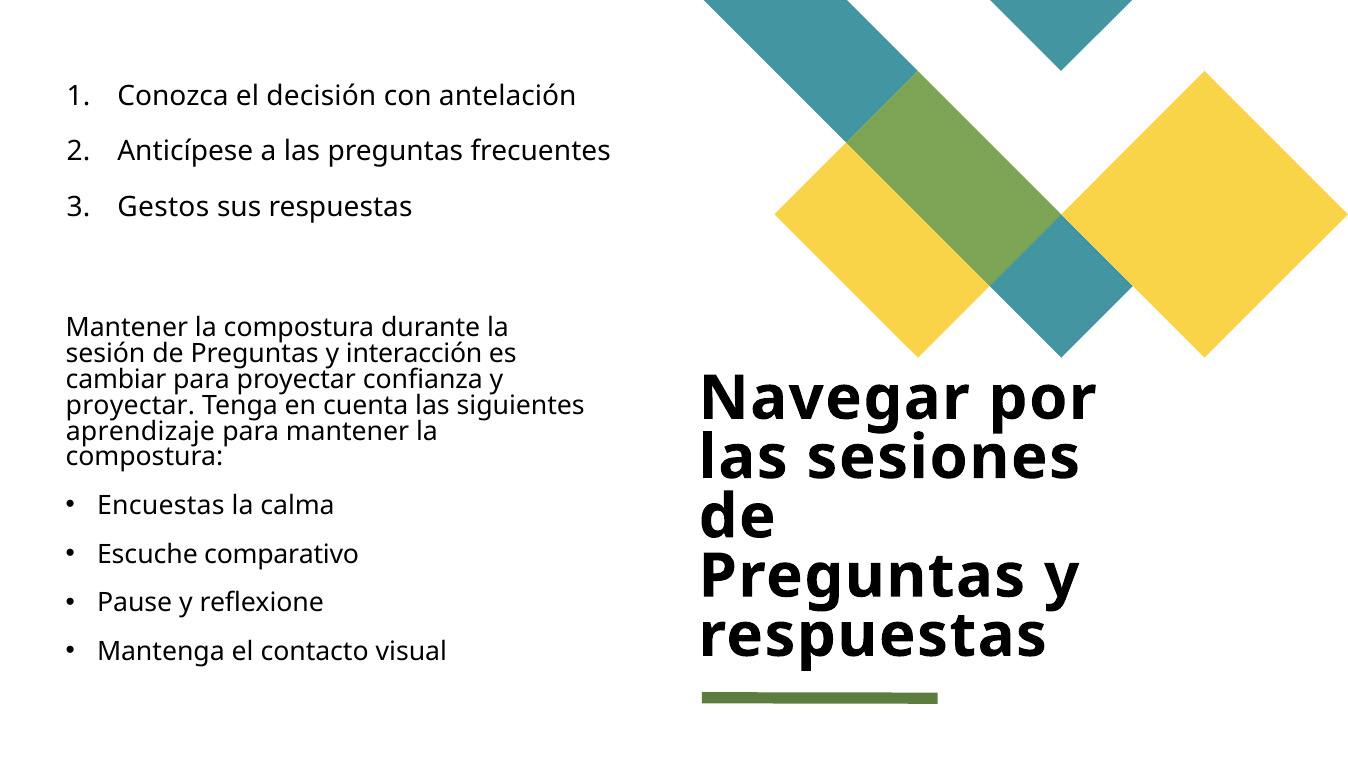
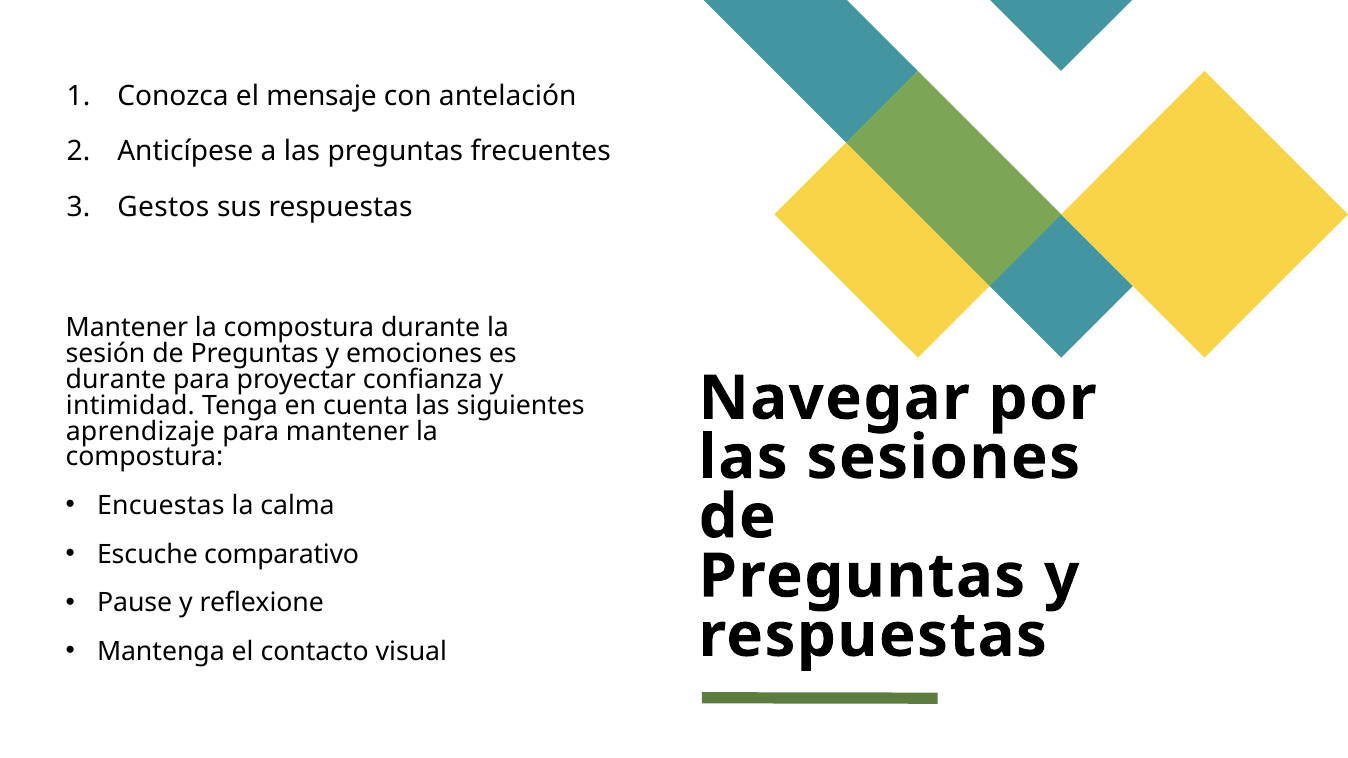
decisión: decisión -> mensaje
interacción: interacción -> emociones
cambiar at (116, 380): cambiar -> durante
proyectar at (130, 405): proyectar -> intimidad
